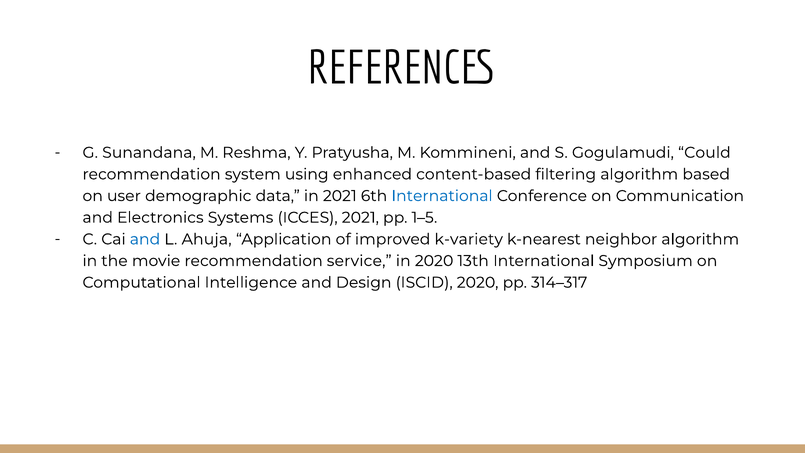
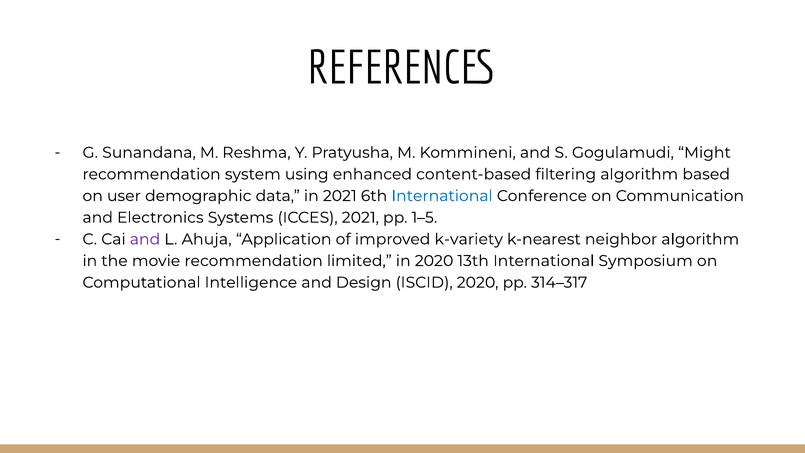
Could: Could -> Might
and at (145, 239) colour: blue -> purple
service: service -> limited
